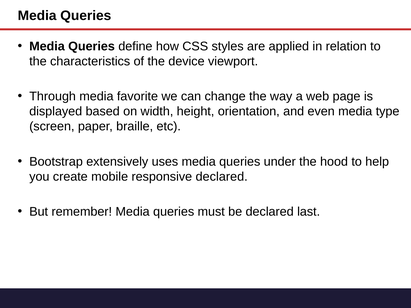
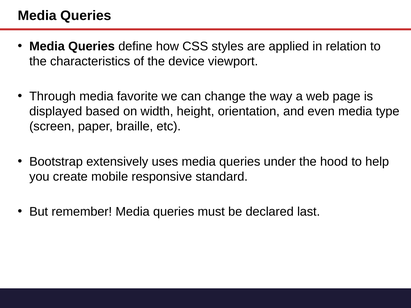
responsive declared: declared -> standard
